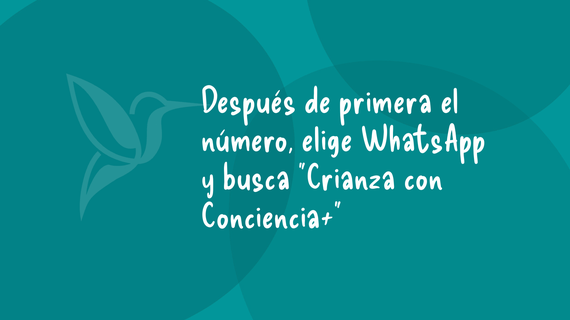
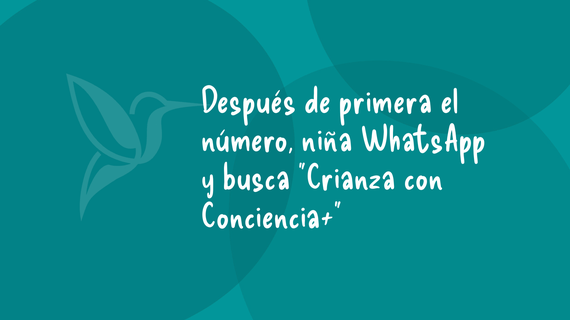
elige: elige -> niña
